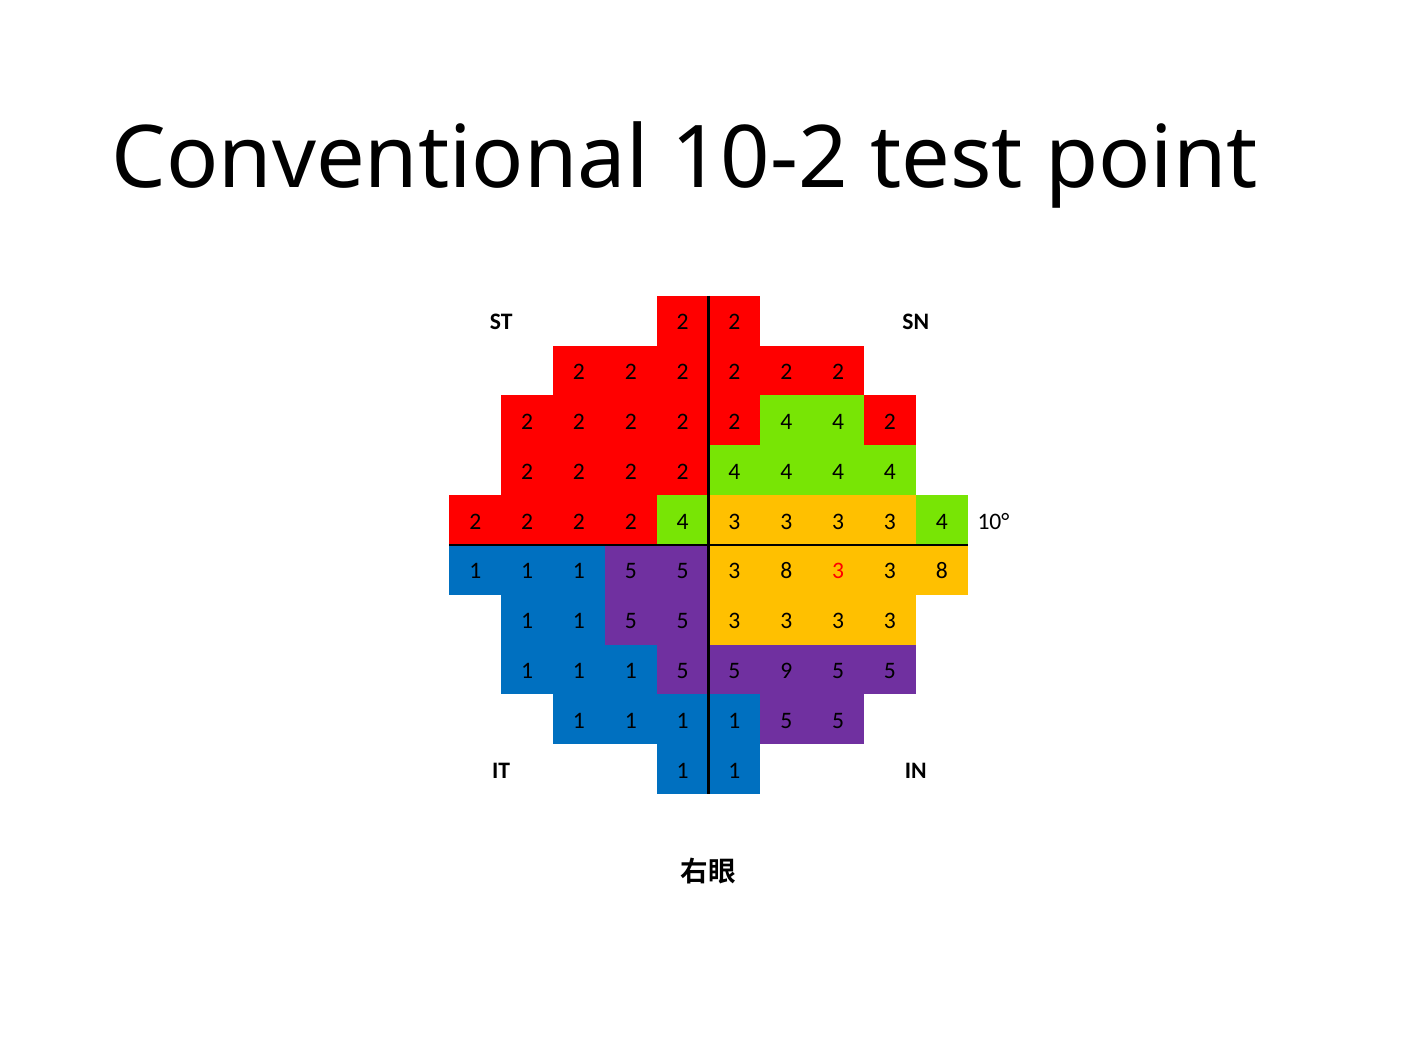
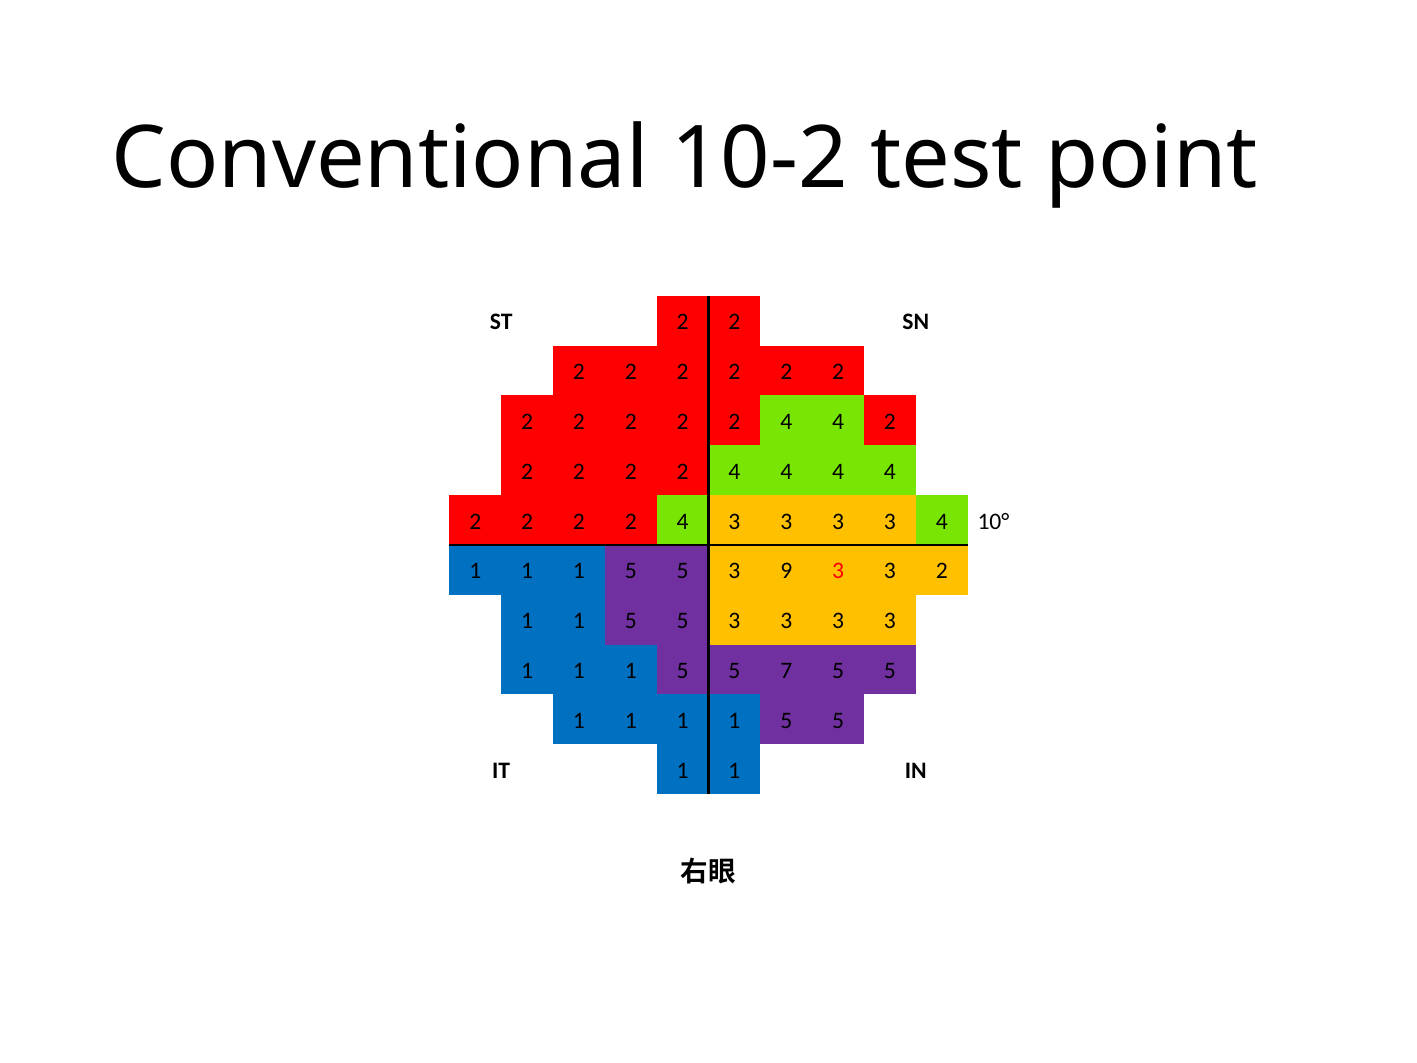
5 3 8: 8 -> 9
3 3 8: 8 -> 2
9: 9 -> 7
